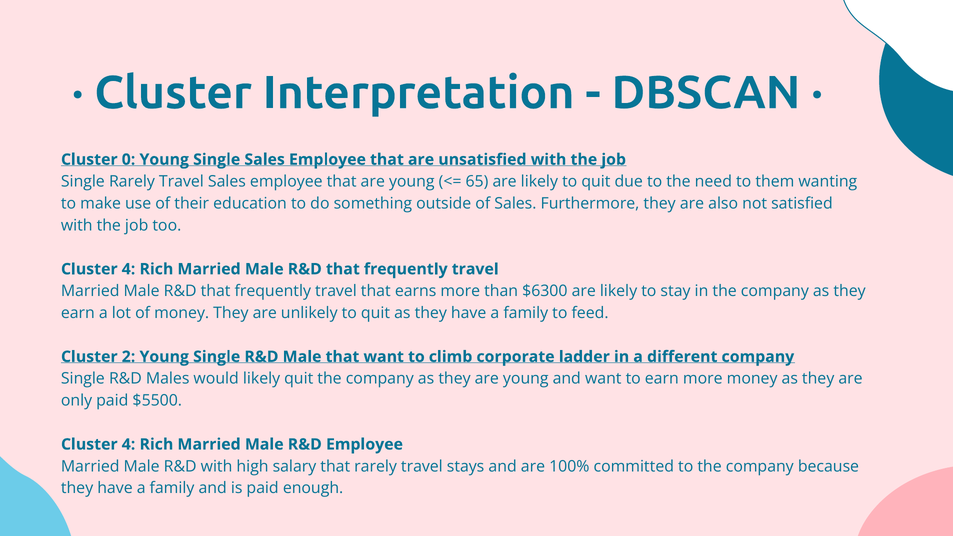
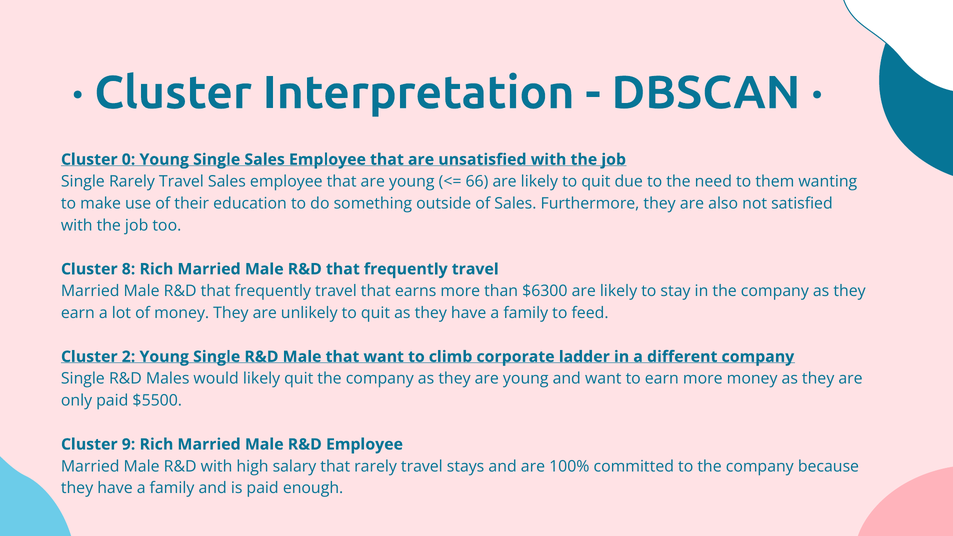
65: 65 -> 66
4 at (129, 269): 4 -> 8
4 at (129, 444): 4 -> 9
